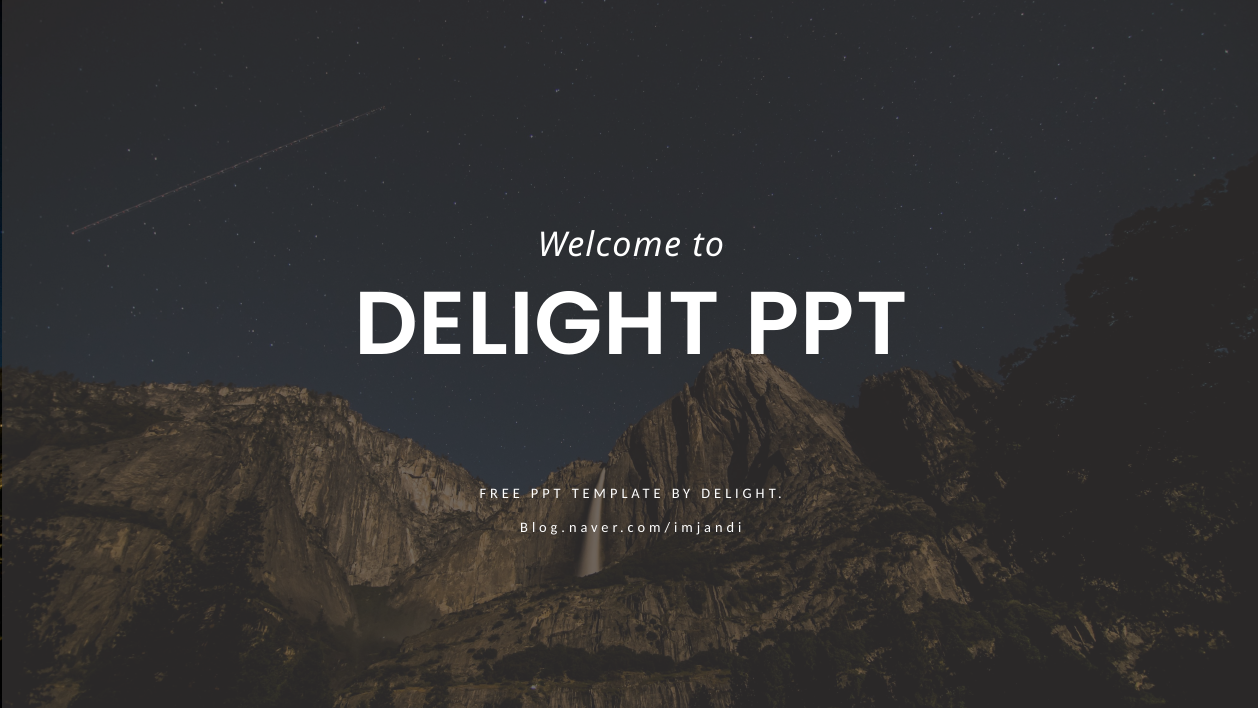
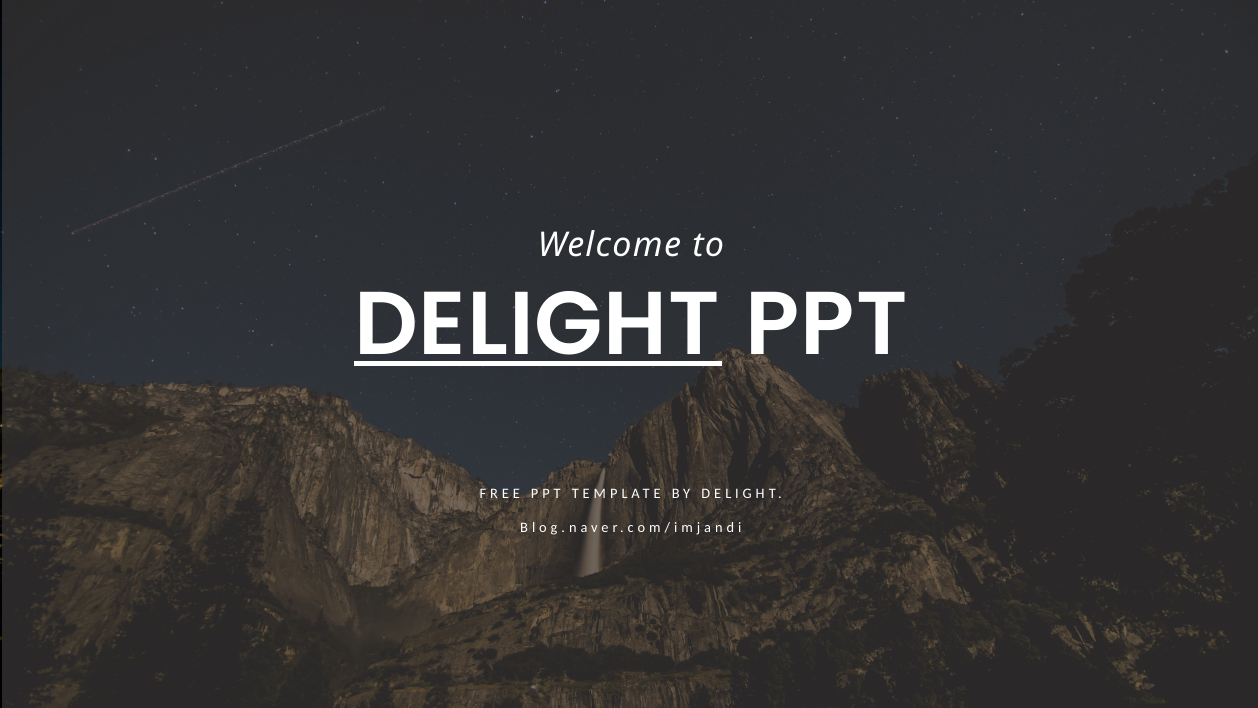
DELIGHT underline: none -> present
